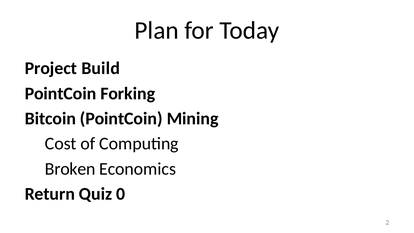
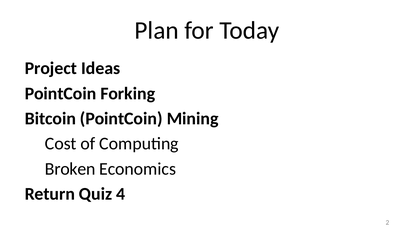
Build: Build -> Ideas
0: 0 -> 4
